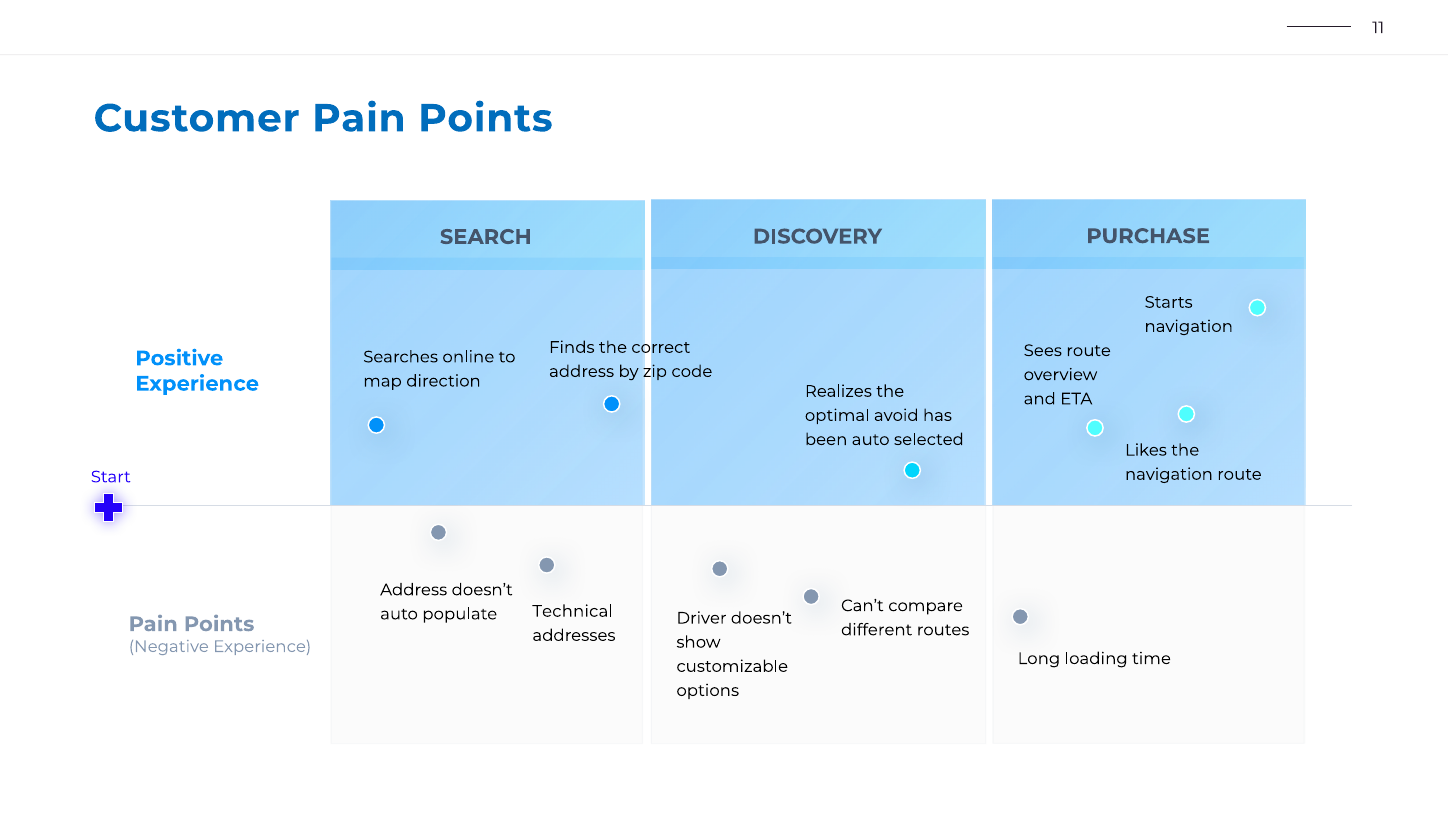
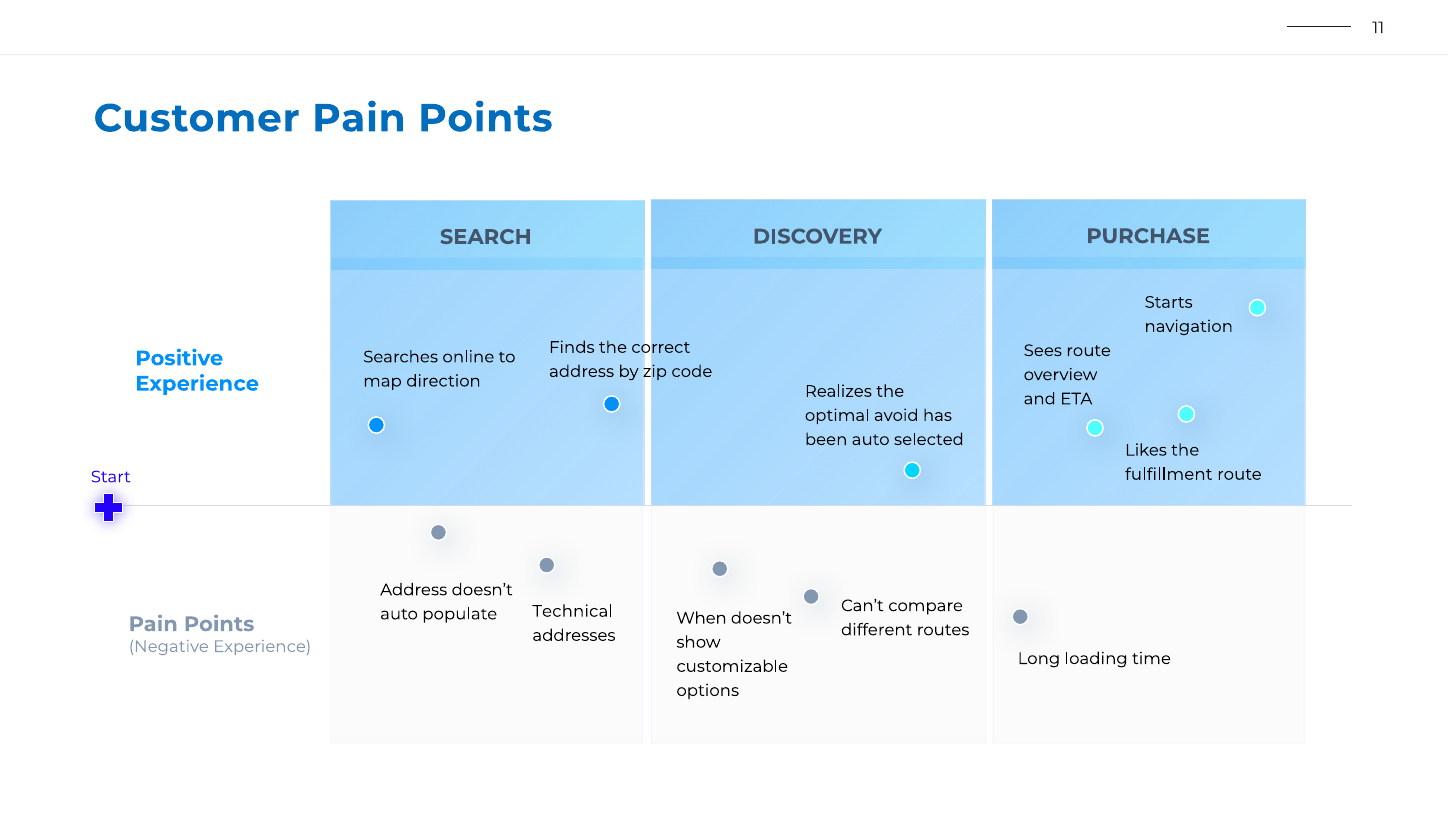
navigation at (1169, 474): navigation -> fulfillment
Driver: Driver -> When
